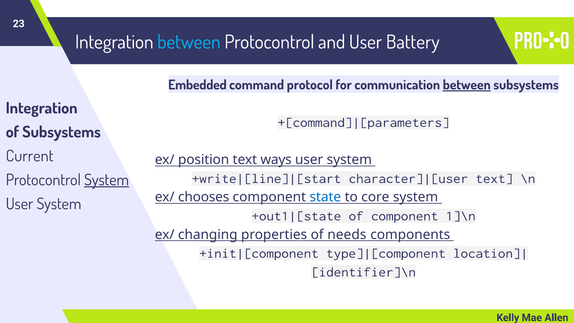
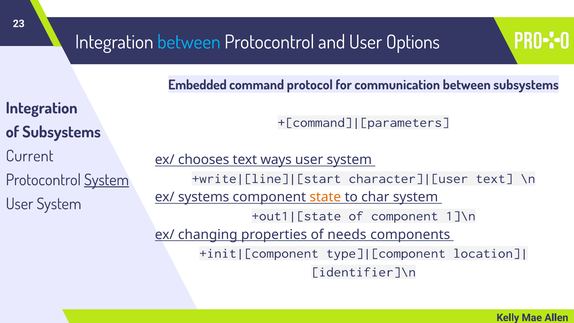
Battery: Battery -> Options
between at (467, 85) underline: present -> none
position: position -> chooses
chooses: chooses -> systems
state colour: blue -> orange
core: core -> char
